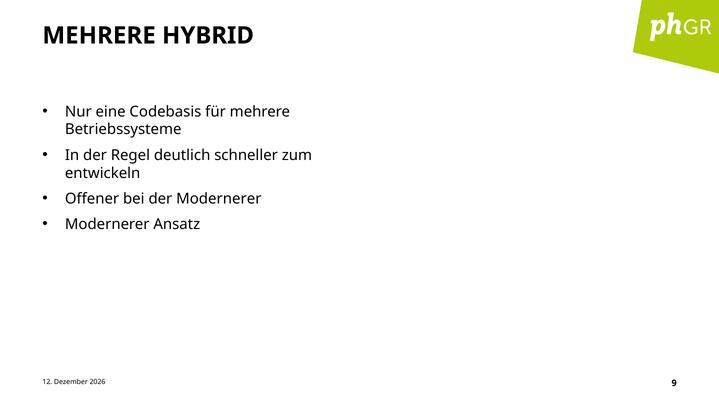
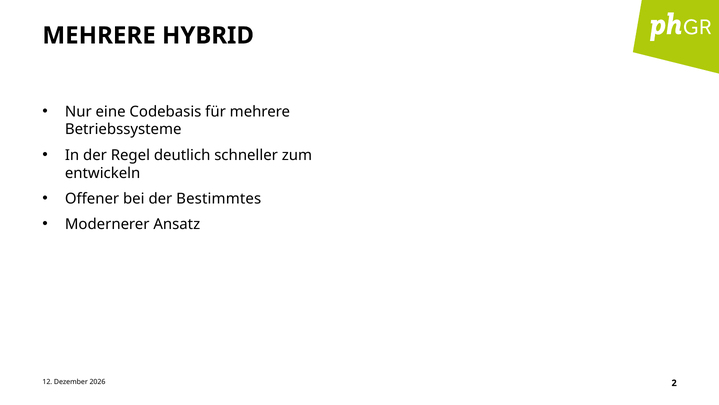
der Modernerer: Modernerer -> Bestimmtes
9: 9 -> 2
